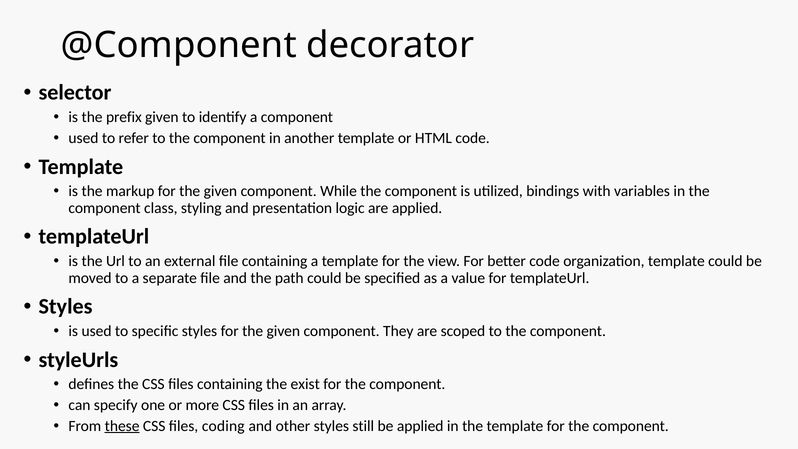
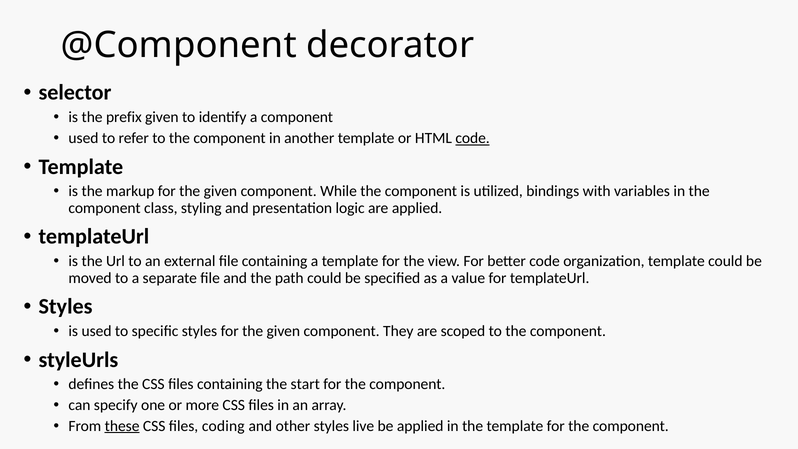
code at (473, 138) underline: none -> present
exist: exist -> start
still: still -> live
